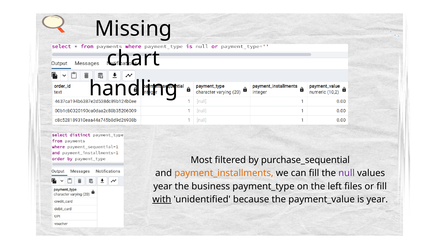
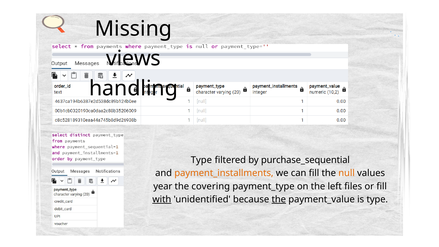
chart: chart -> views
Most at (201, 160): Most -> Type
null colour: purple -> orange
business: business -> covering
the at (279, 199) underline: none -> present
is year: year -> type
